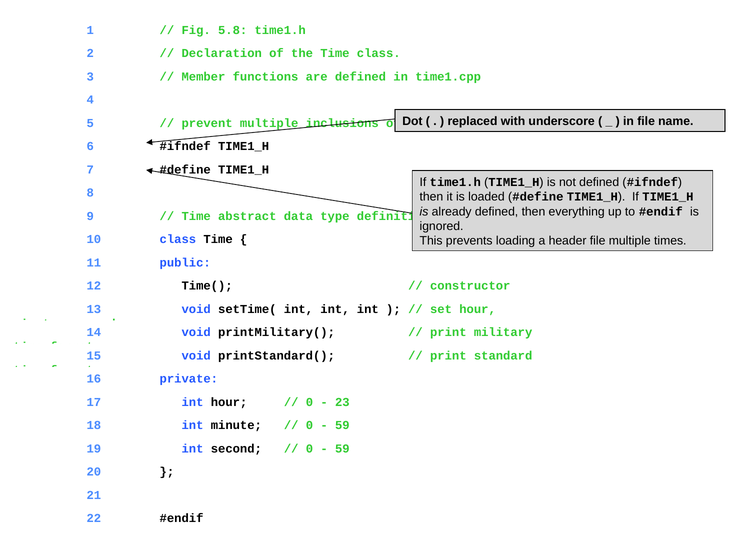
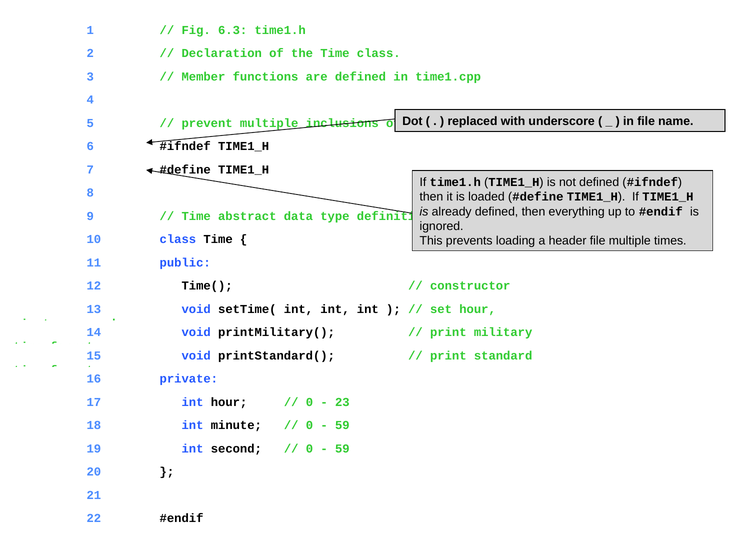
5.8: 5.8 -> 6.3
